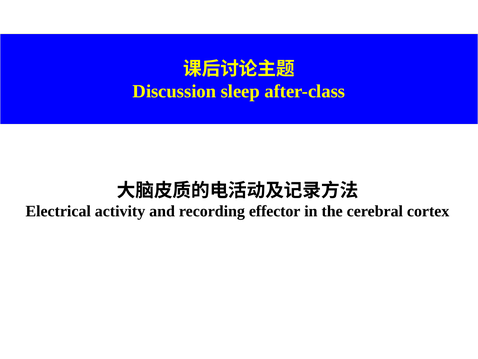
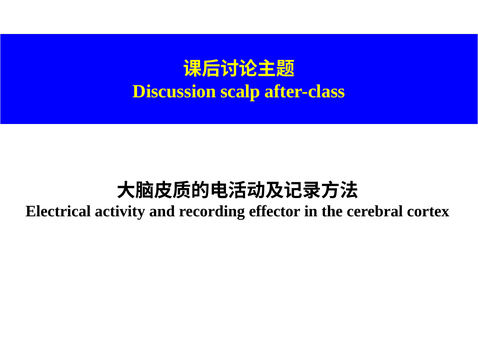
sleep: sleep -> scalp
